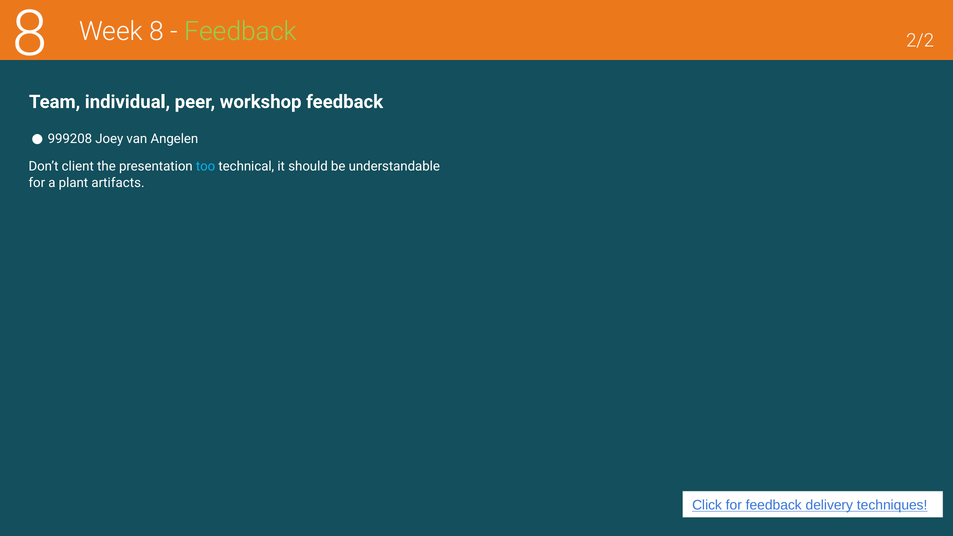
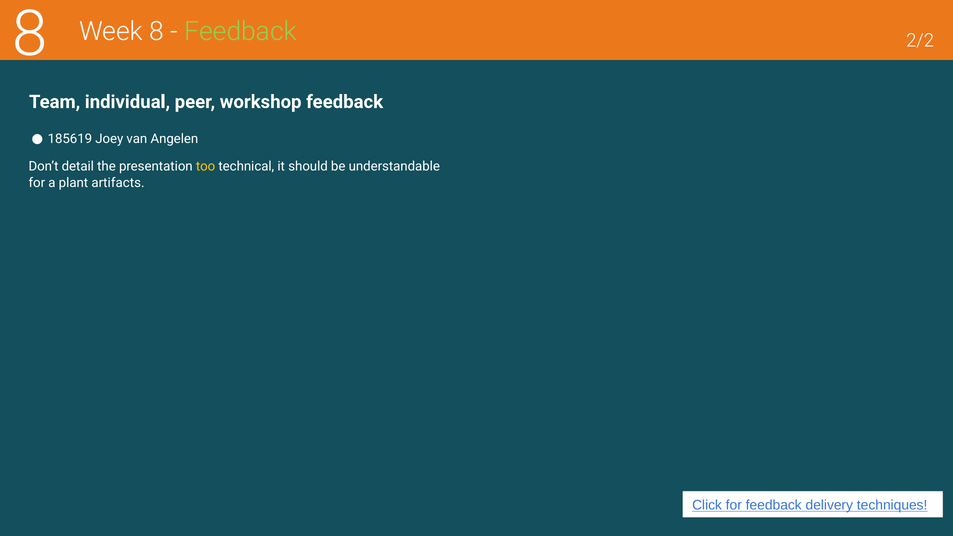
999208: 999208 -> 185619
client: client -> detail
too colour: light blue -> yellow
